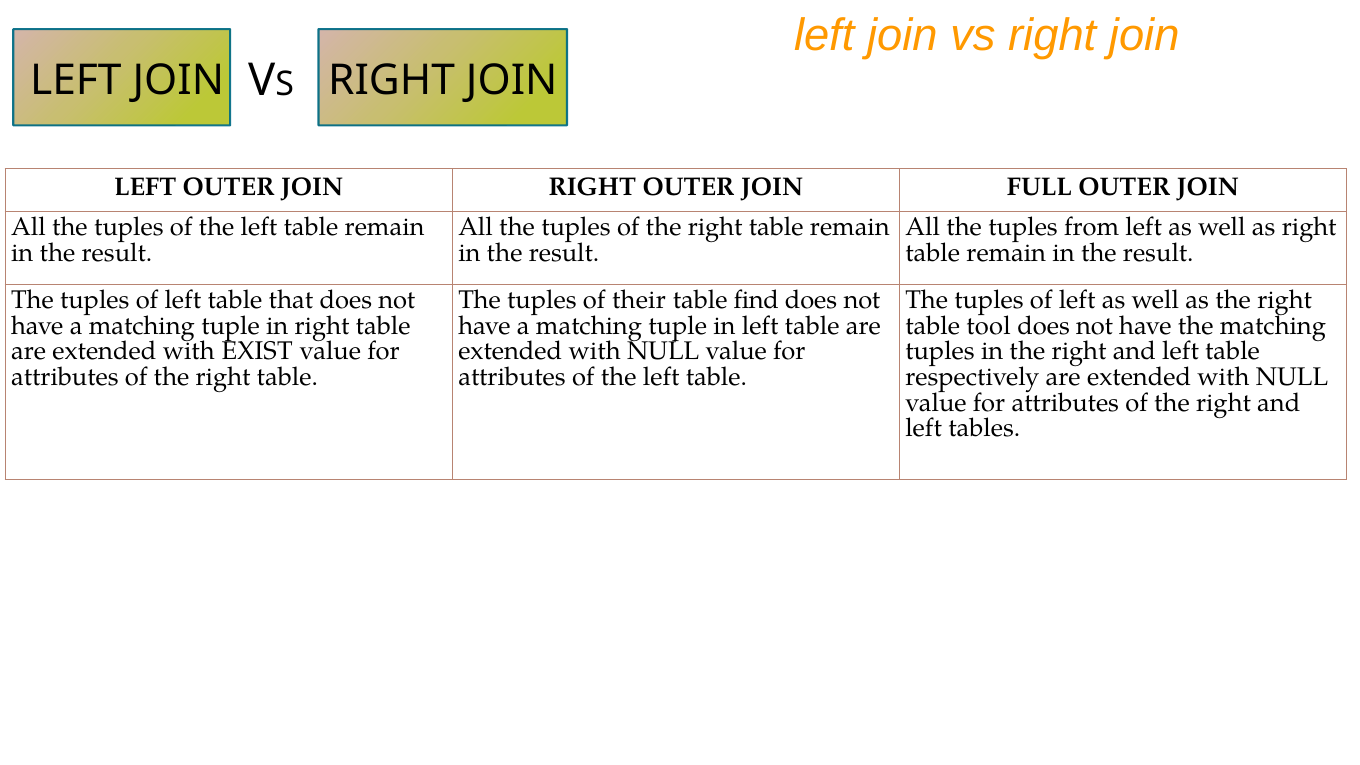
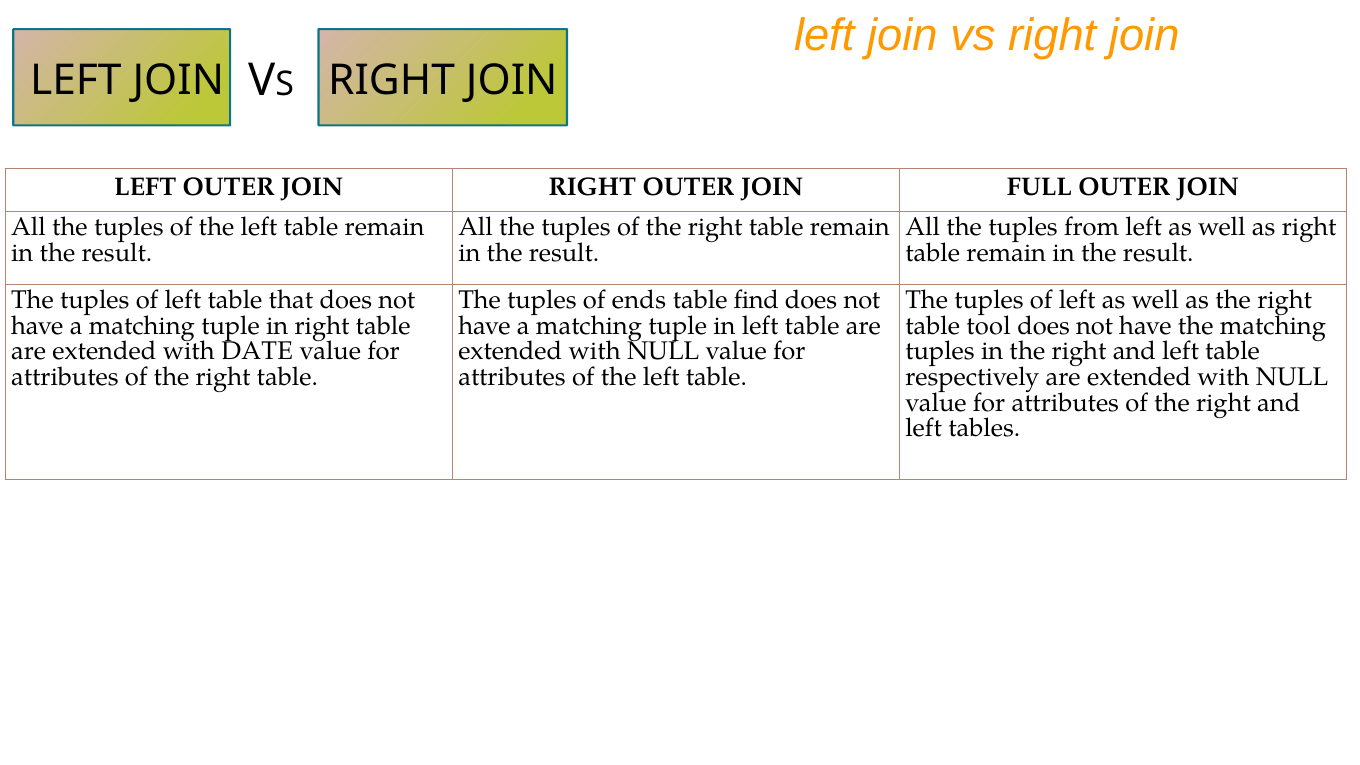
their: their -> ends
EXIST: EXIST -> DATE
